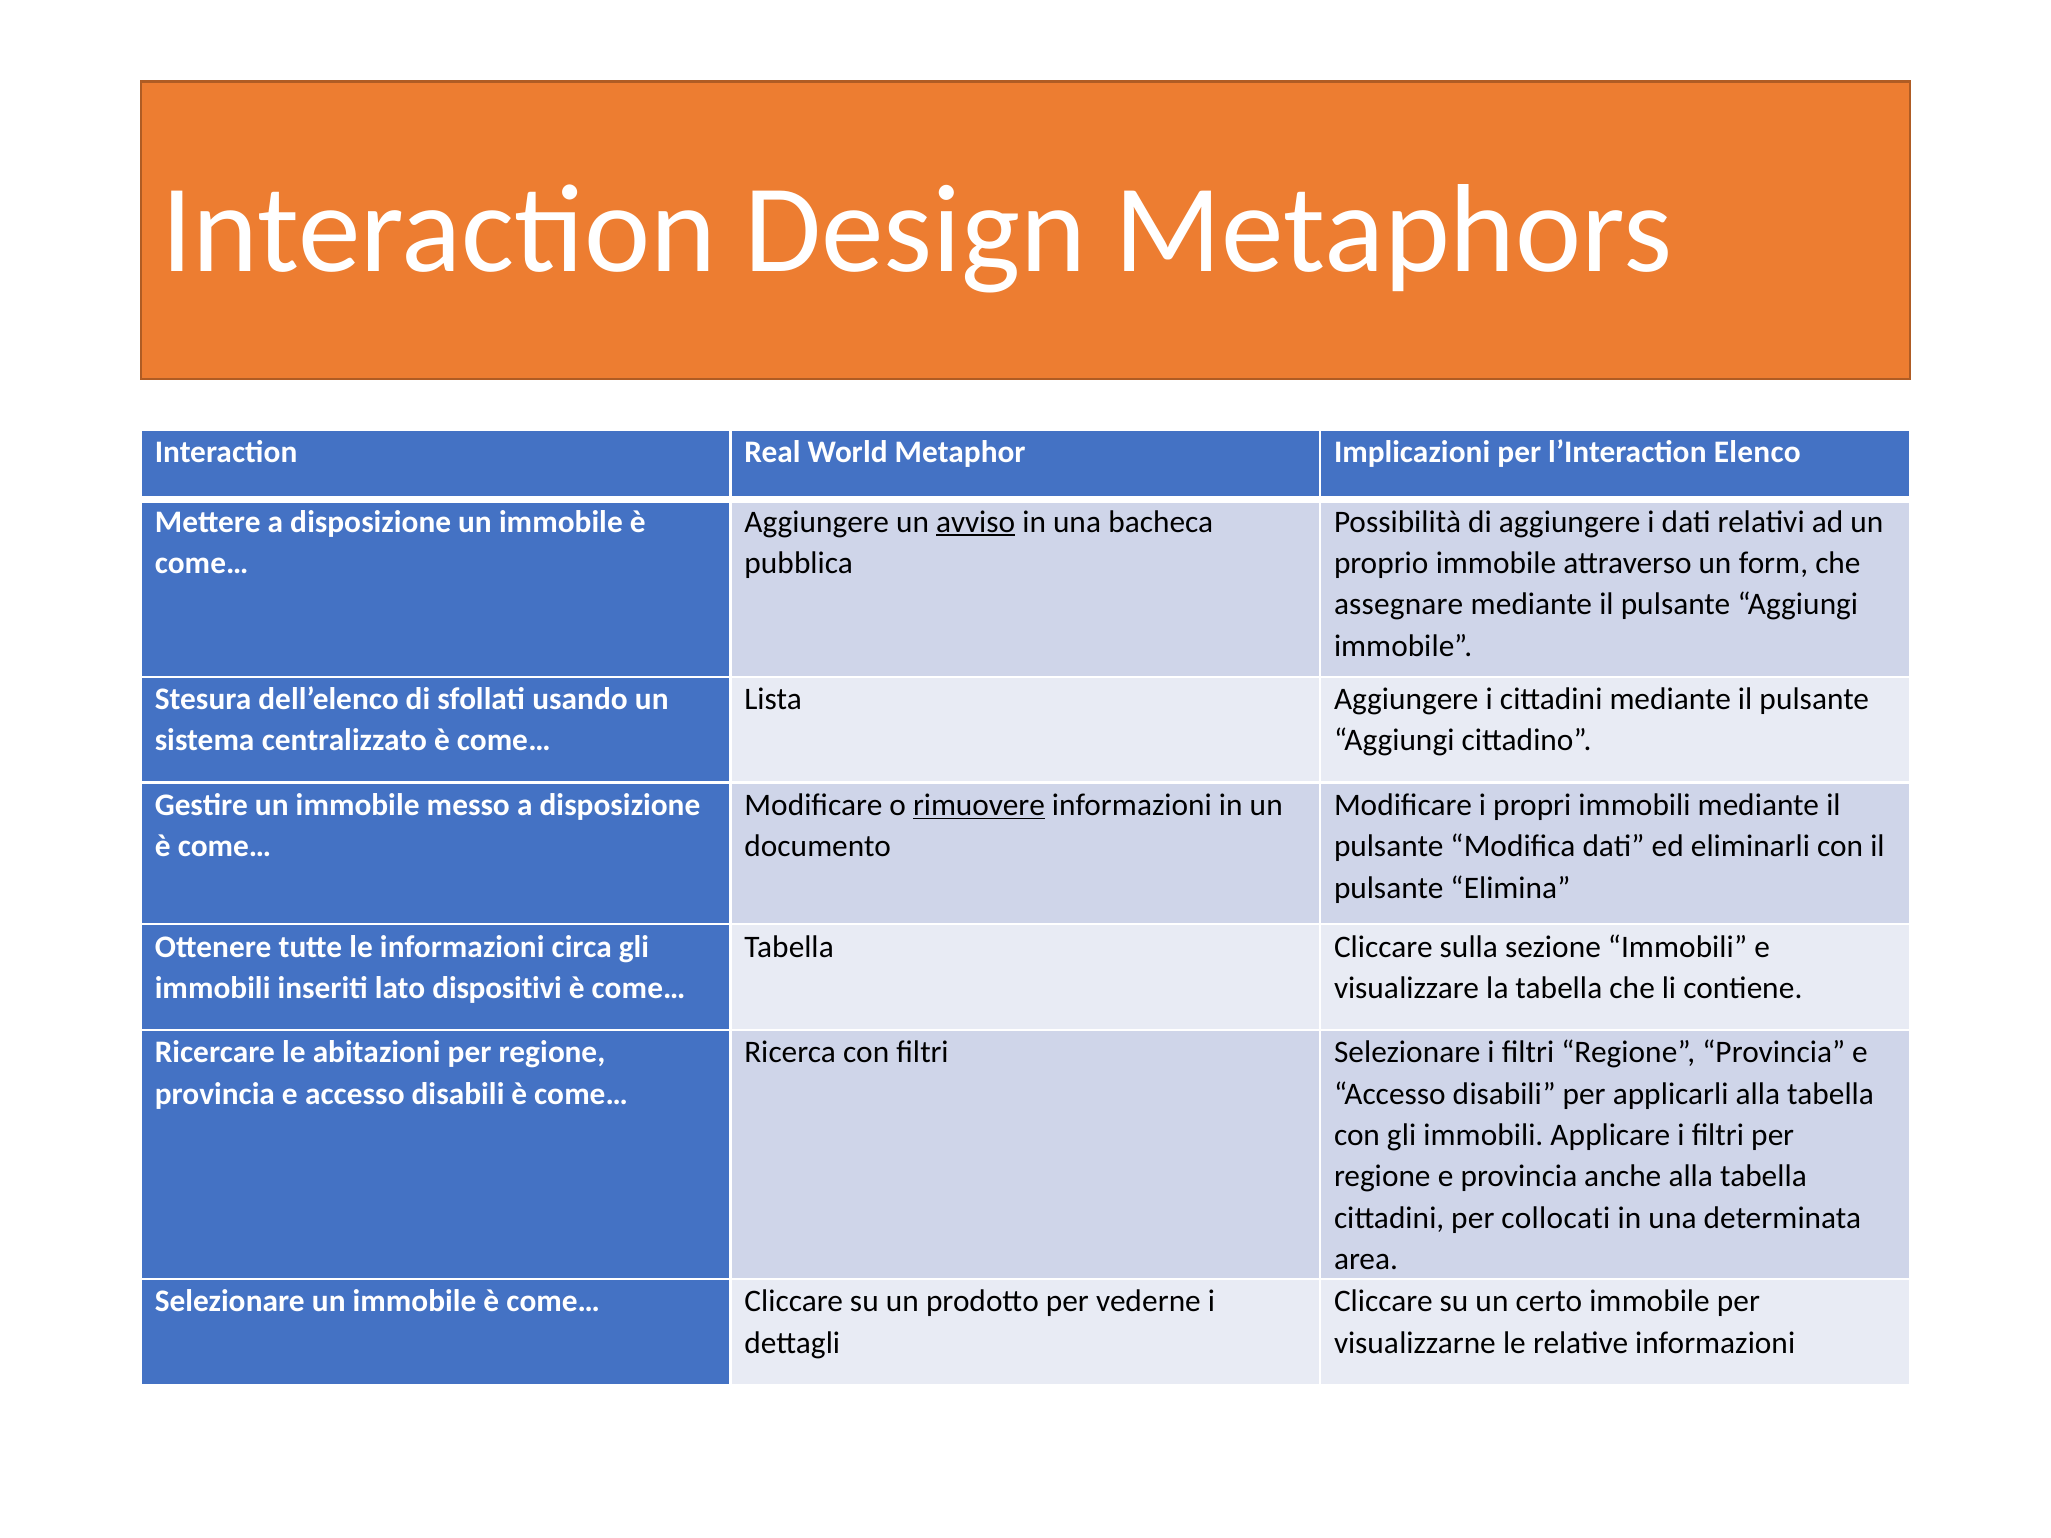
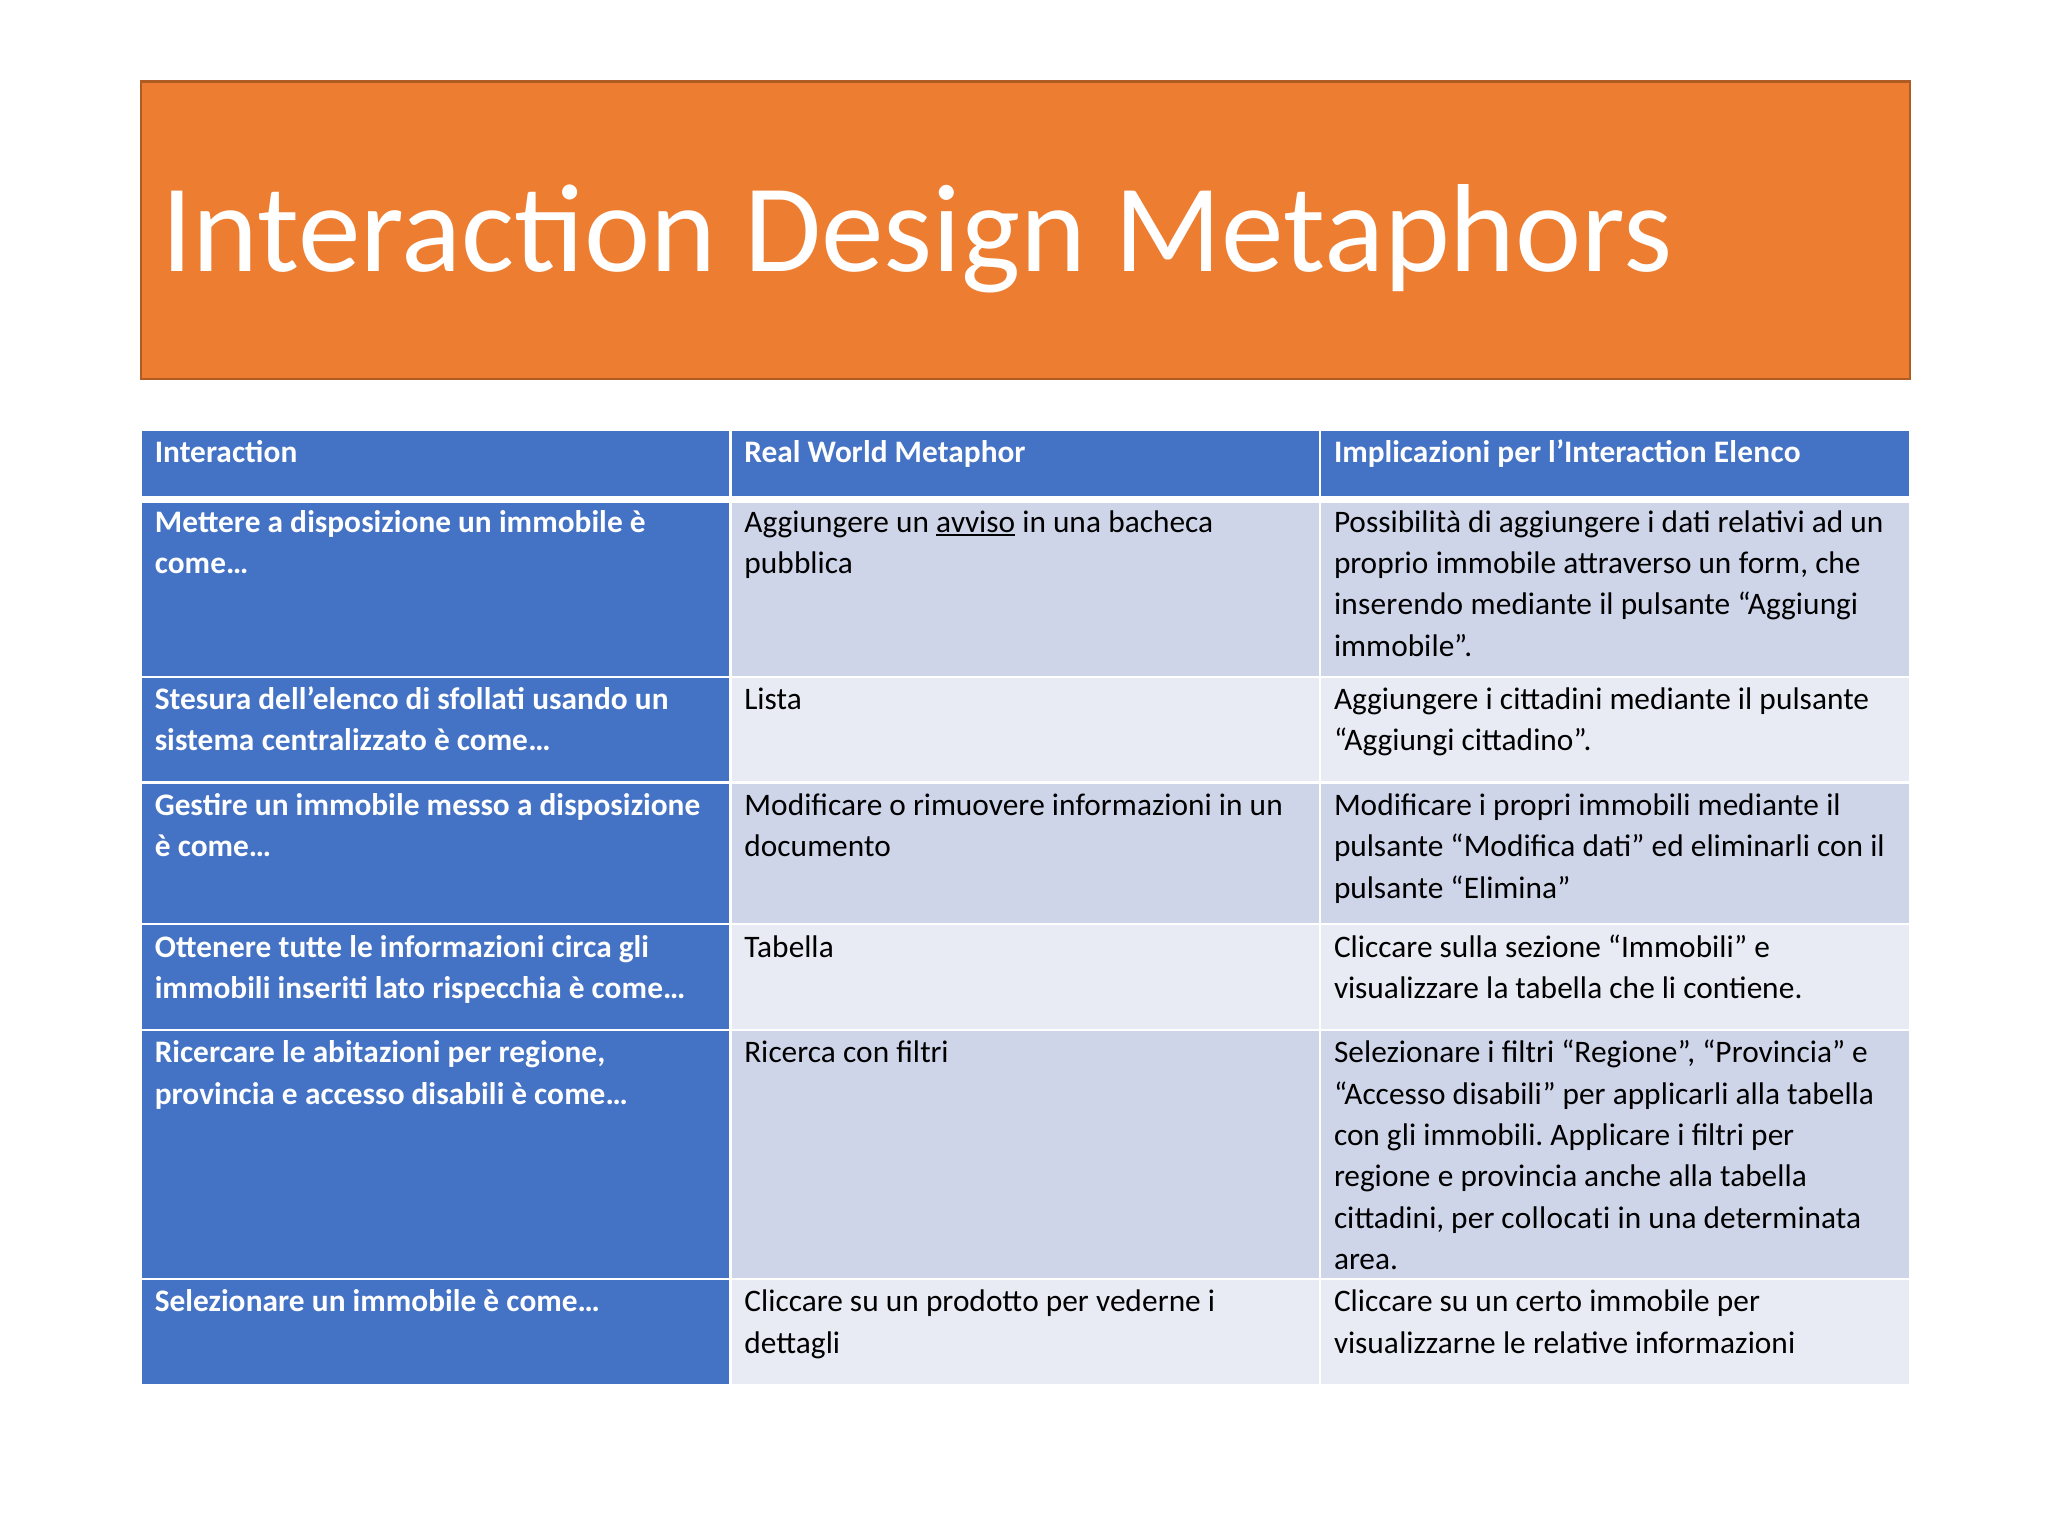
assegnare: assegnare -> inserendo
rimuovere underline: present -> none
dispositivi: dispositivi -> rispecchia
